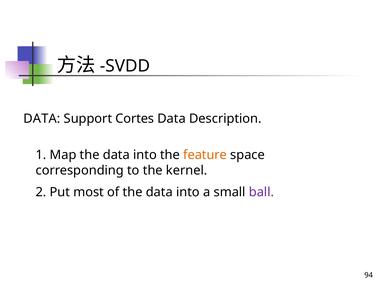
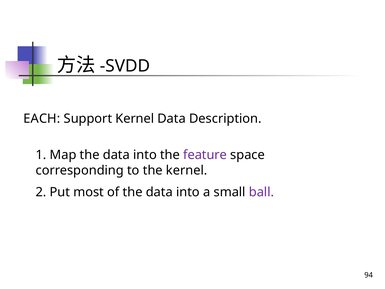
DATA at (42, 118): DATA -> EACH
Support Cortes: Cortes -> Kernel
feature colour: orange -> purple
